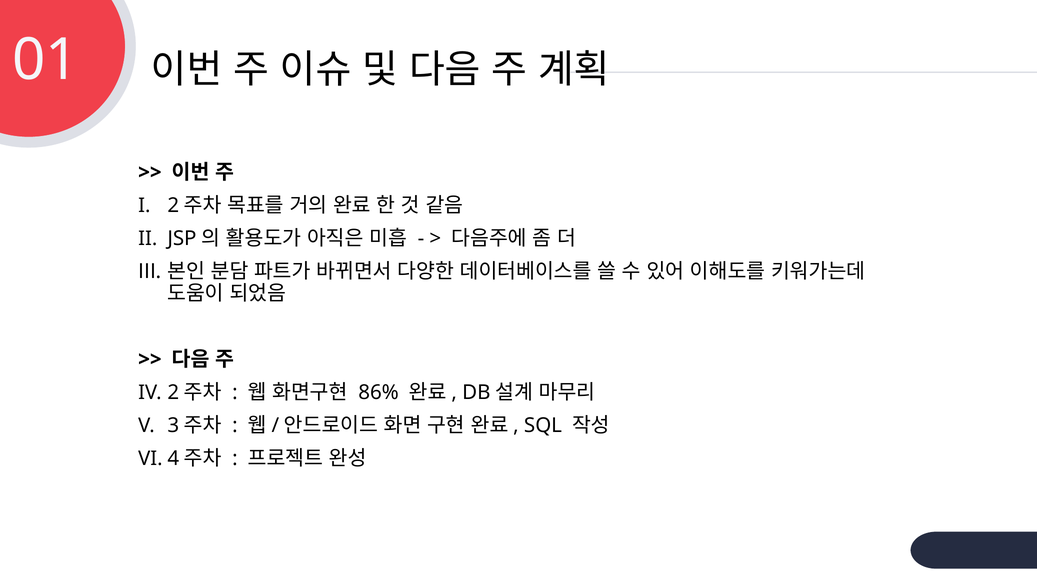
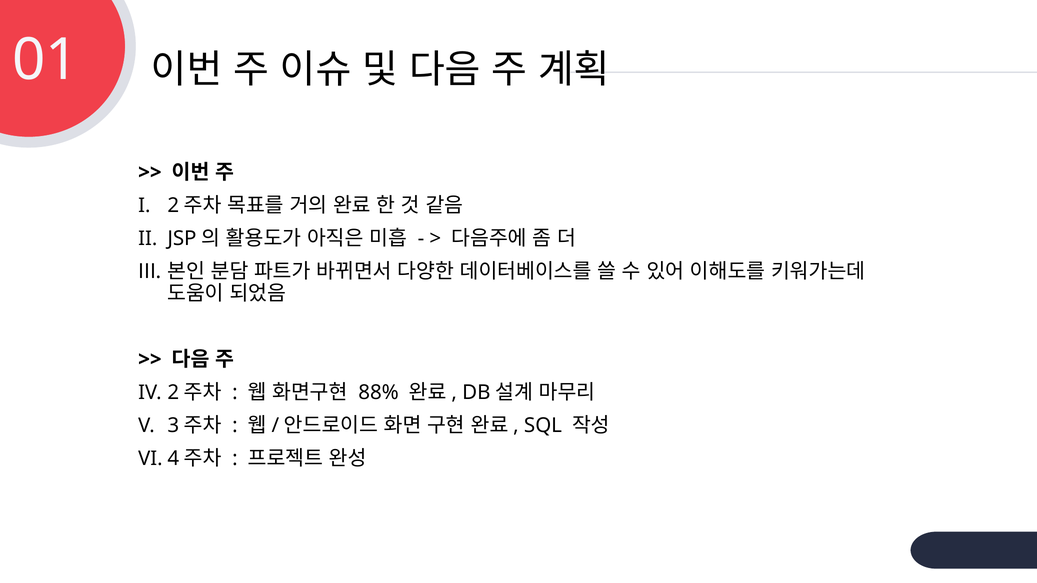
86%: 86% -> 88%
